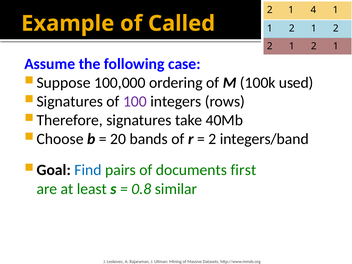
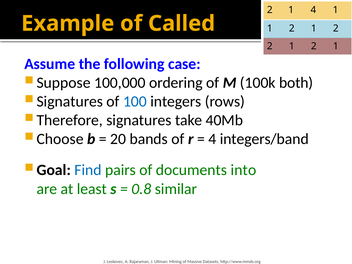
used: used -> both
100 colour: purple -> blue
2 at (212, 139): 2 -> 4
first: first -> into
